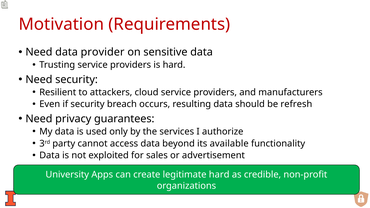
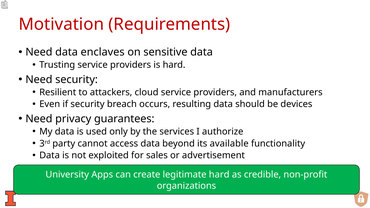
provider: provider -> enclaves
refresh: refresh -> devices
